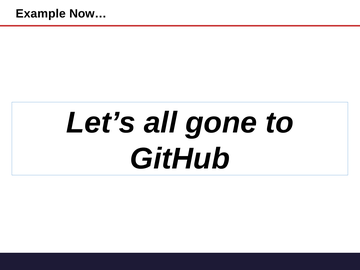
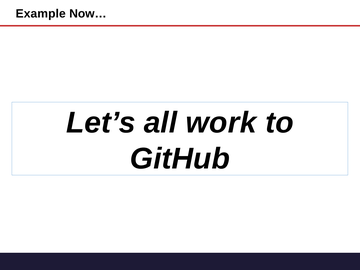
gone: gone -> work
